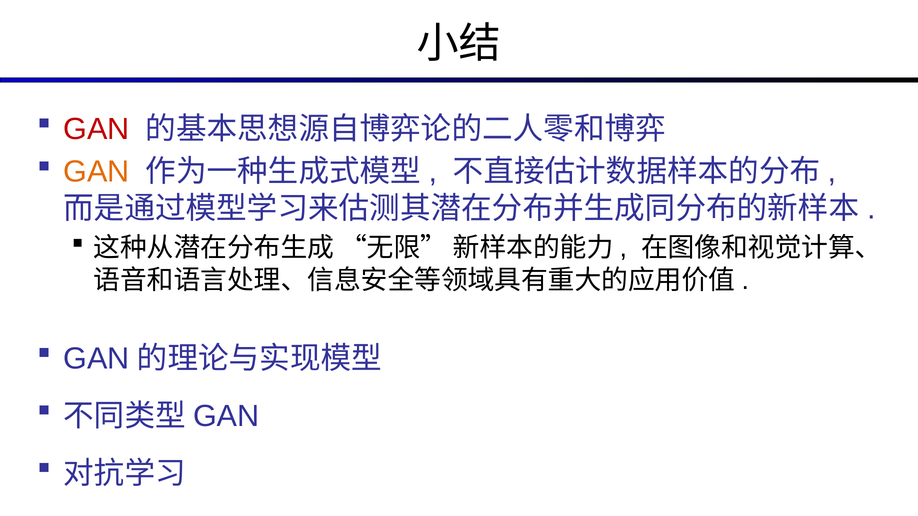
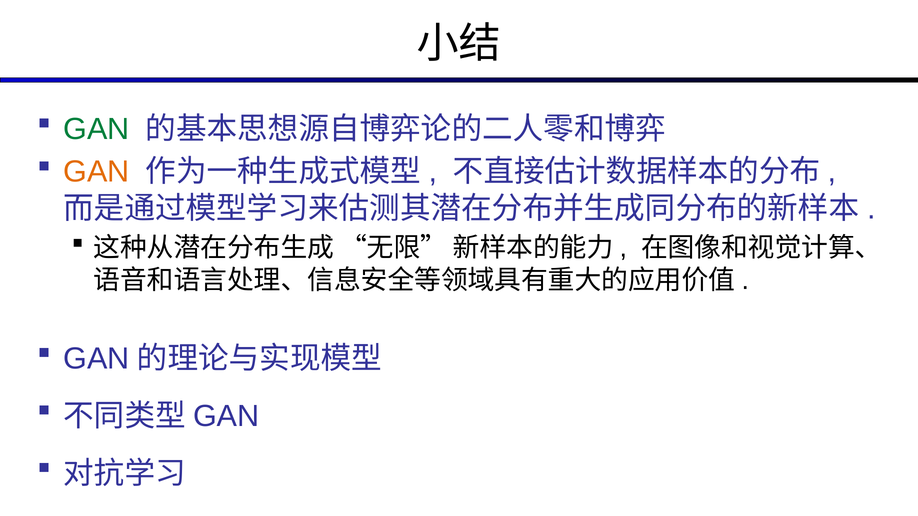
GAN at (96, 129) colour: red -> green
